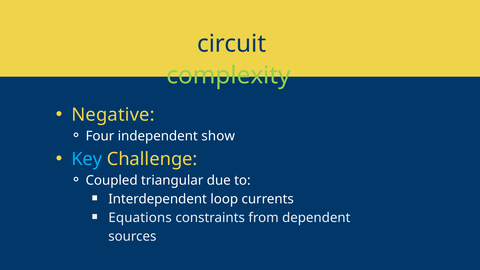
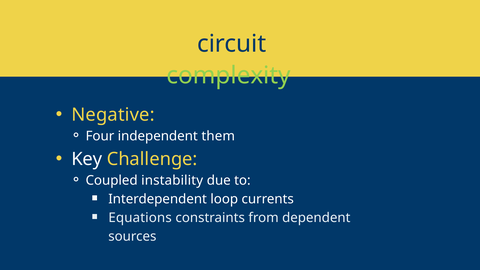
show: show -> them
Key colour: light blue -> white
triangular: triangular -> instability
